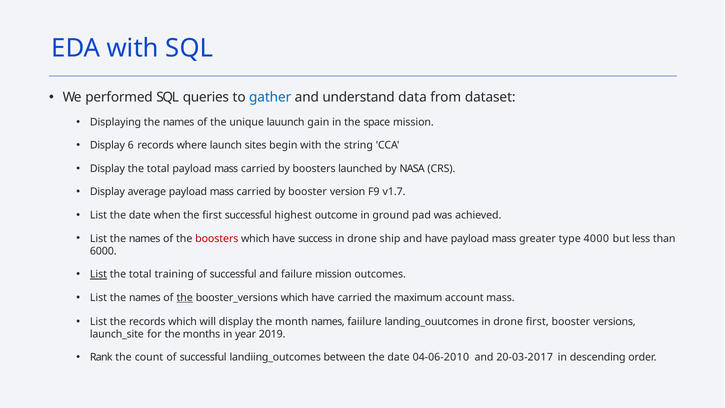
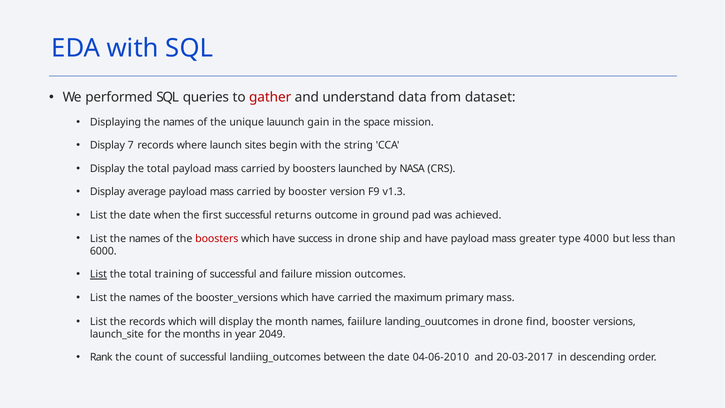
gather colour: blue -> red
6: 6 -> 7
v1.7: v1.7 -> v1.3
highest: highest -> returns
the at (185, 298) underline: present -> none
account: account -> primary
drone first: first -> find
2019: 2019 -> 2049
